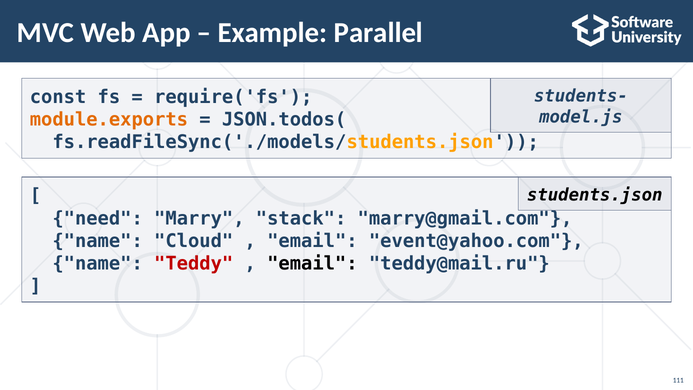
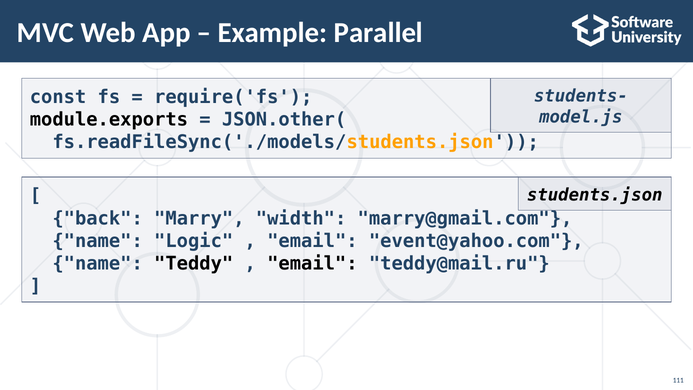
module.exports colour: orange -> black
JSON.todos(: JSON.todos( -> JSON.other(
need: need -> back
stack: stack -> width
Cloud: Cloud -> Logic
Teddy colour: red -> black
